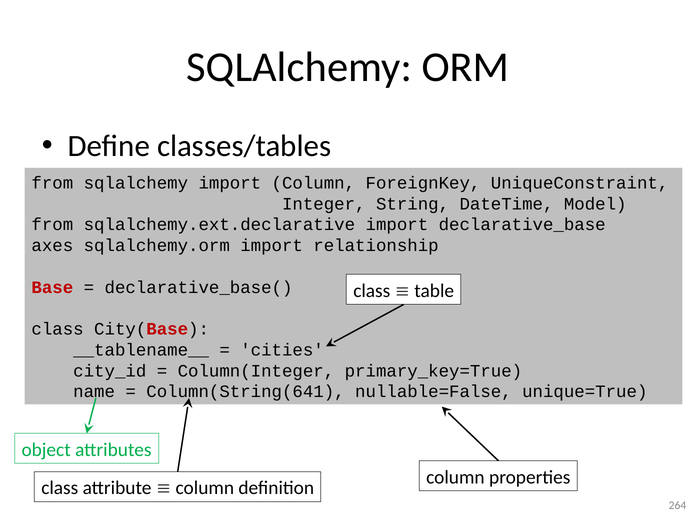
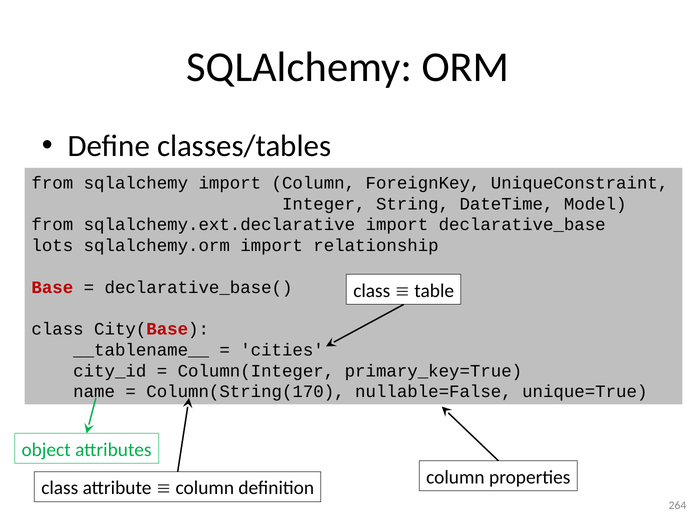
axes: axes -> lots
Column(String(641: Column(String(641 -> Column(String(170
